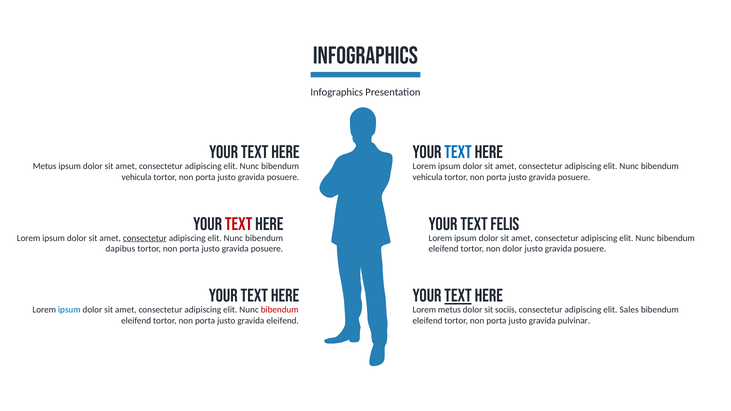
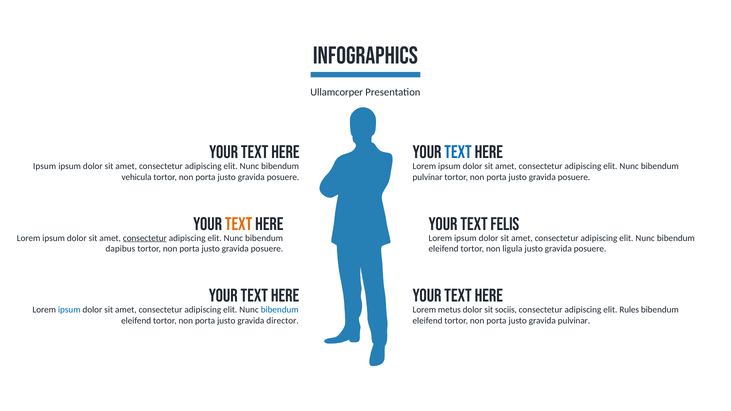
Infographics at (337, 92): Infographics -> Ullamcorper
Metus at (45, 166): Metus -> Ipsum
vehicula at (428, 177): vehicula -> pulvinar
text at (239, 224) colour: red -> orange
non dolor: dolor -> ligula
text at (458, 296) underline: present -> none
bibendum at (280, 310) colour: red -> blue
Sales: Sales -> Rules
gravida eleifend: eleifend -> director
